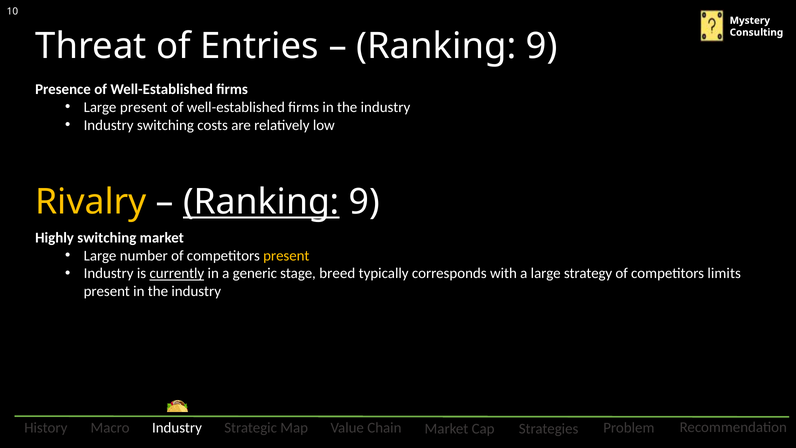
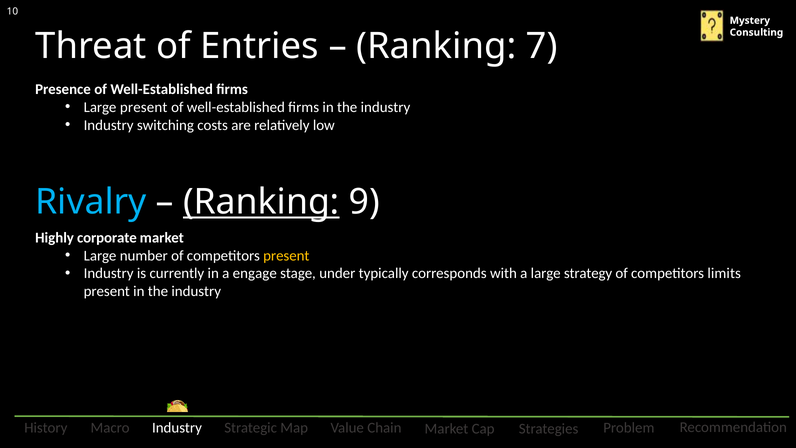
9 at (542, 46): 9 -> 7
Rivalry colour: yellow -> light blue
Highly switching: switching -> corporate
currently underline: present -> none
generic: generic -> engage
breed: breed -> under
